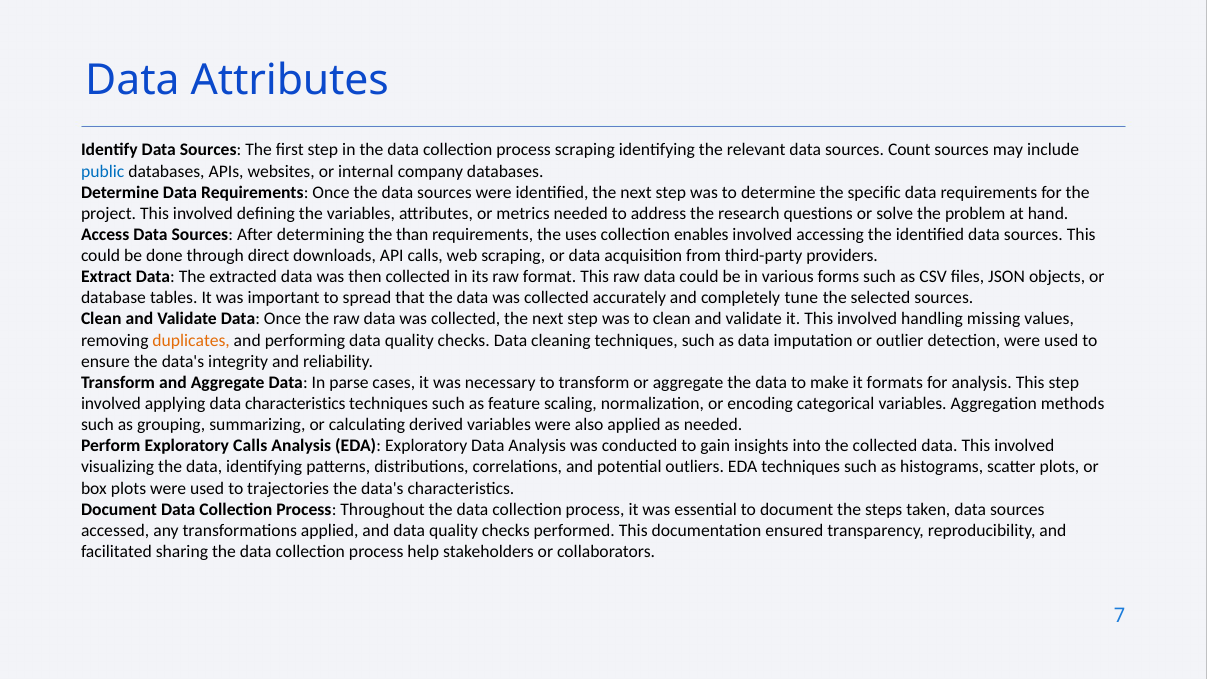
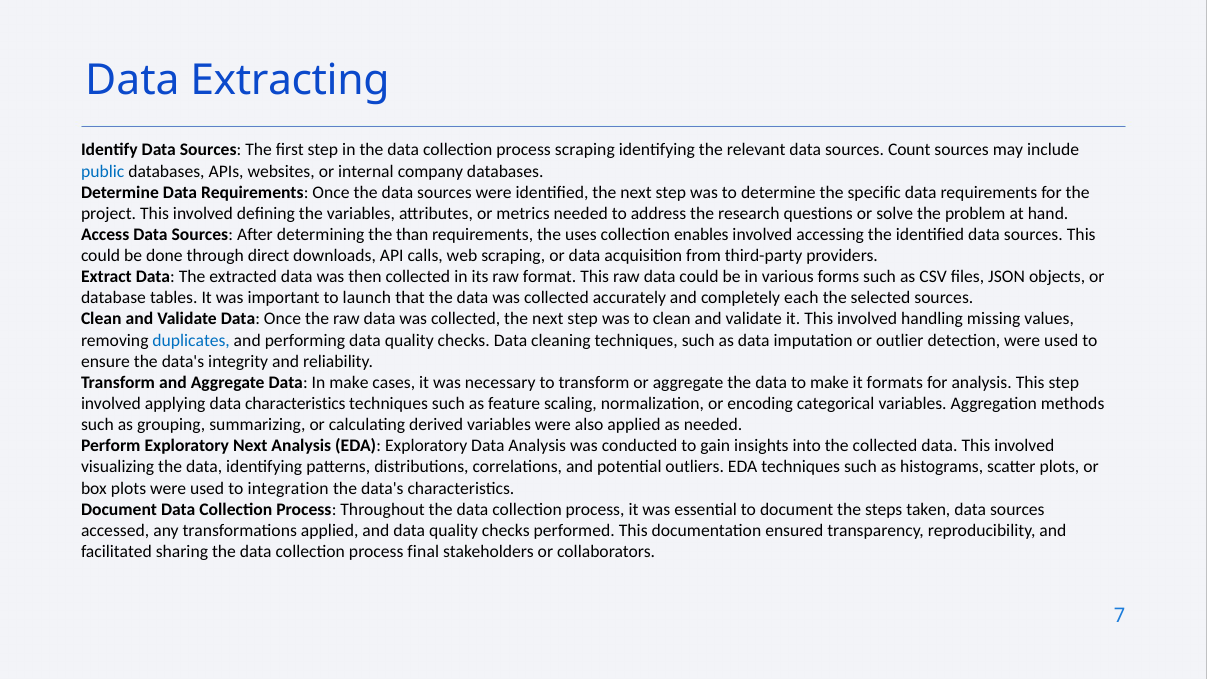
Data Attributes: Attributes -> Extracting
spread: spread -> launch
tune: tune -> each
duplicates colour: orange -> blue
In parse: parse -> make
Exploratory Calls: Calls -> Next
trajectories: trajectories -> integration
help: help -> final
